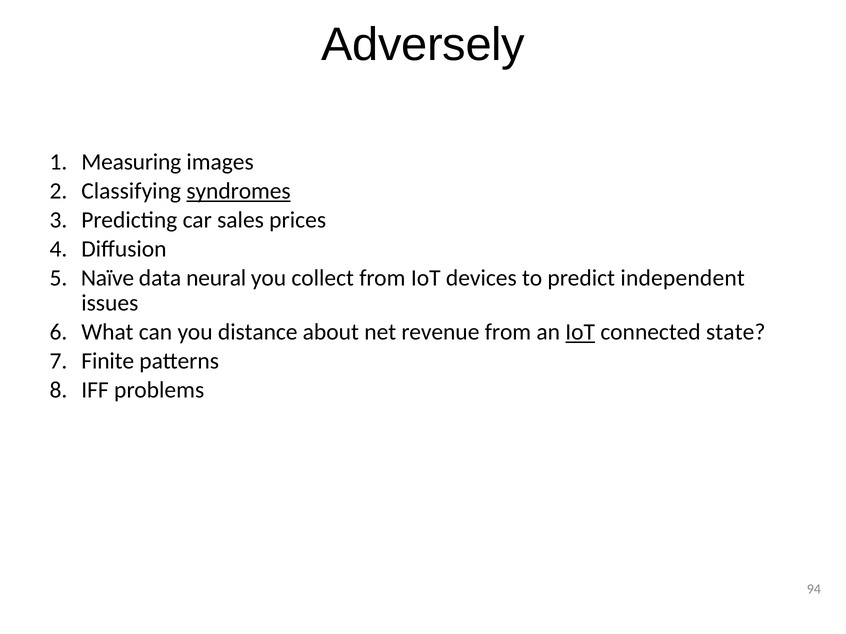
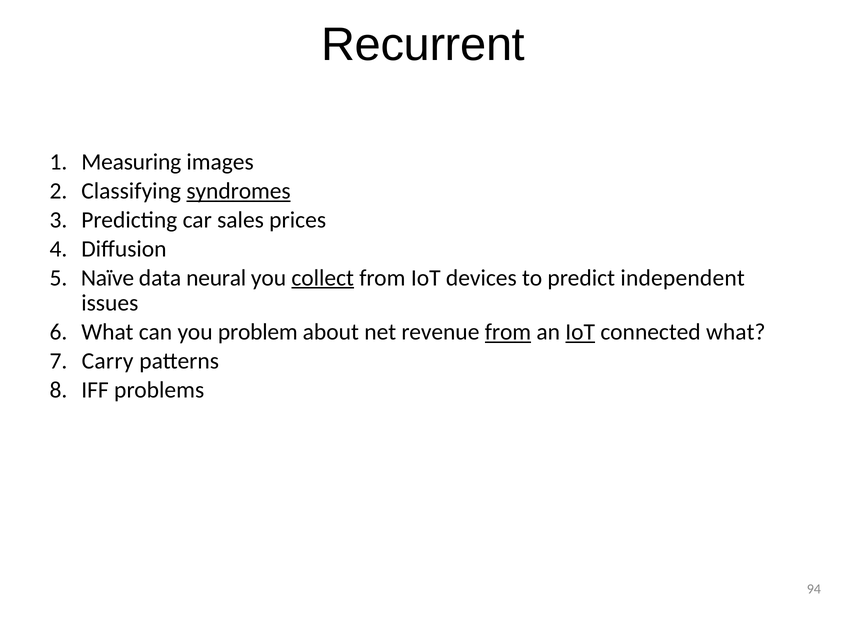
Adversely: Adversely -> Recurrent
collect underline: none -> present
distance: distance -> problem
from at (508, 332) underline: none -> present
connected state: state -> what
Finite: Finite -> Carry
